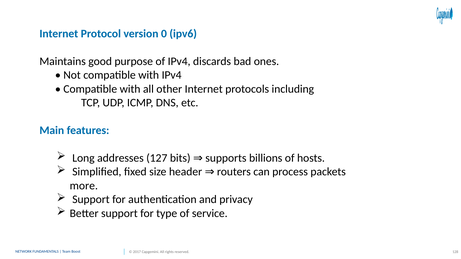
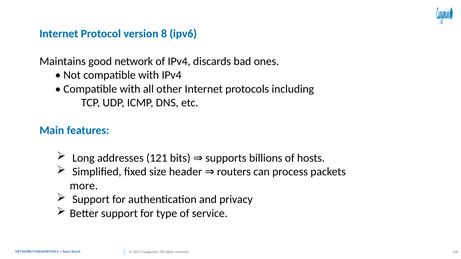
0: 0 -> 8
good purpose: purpose -> network
127: 127 -> 121
